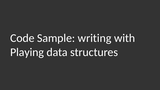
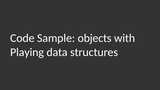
writing: writing -> objects
